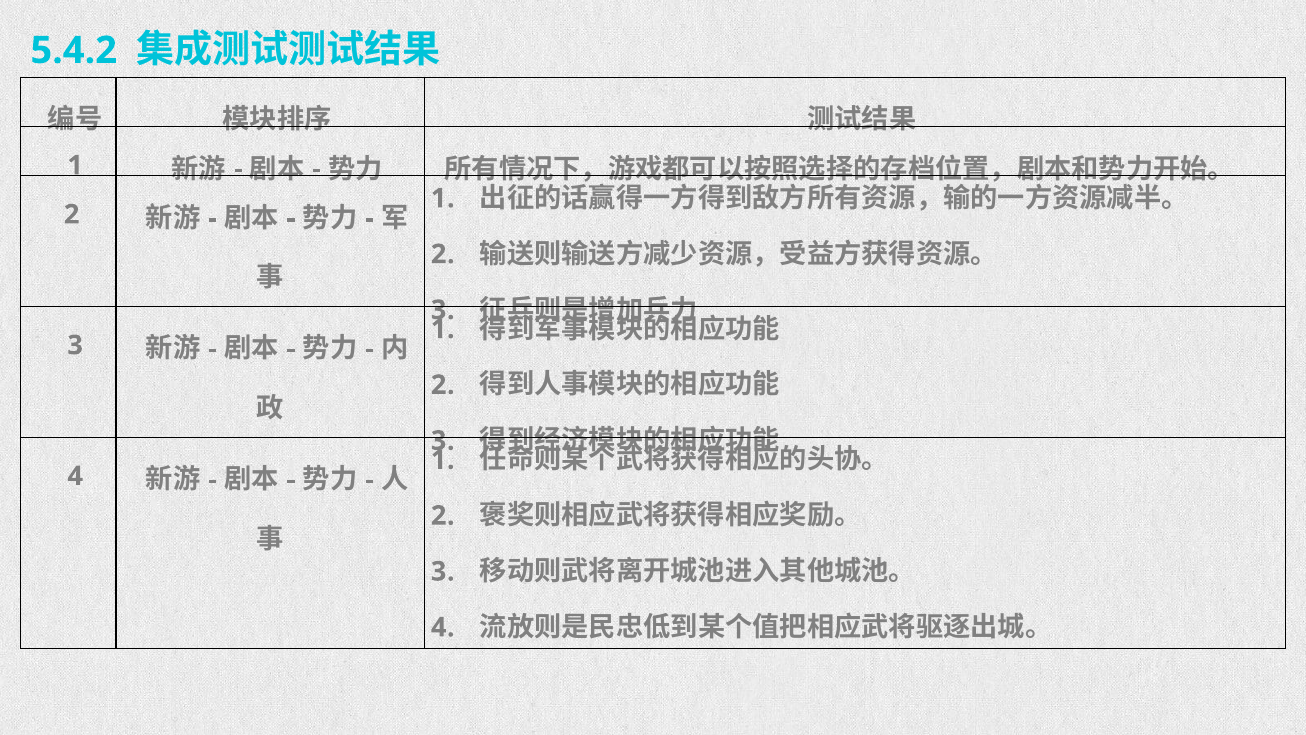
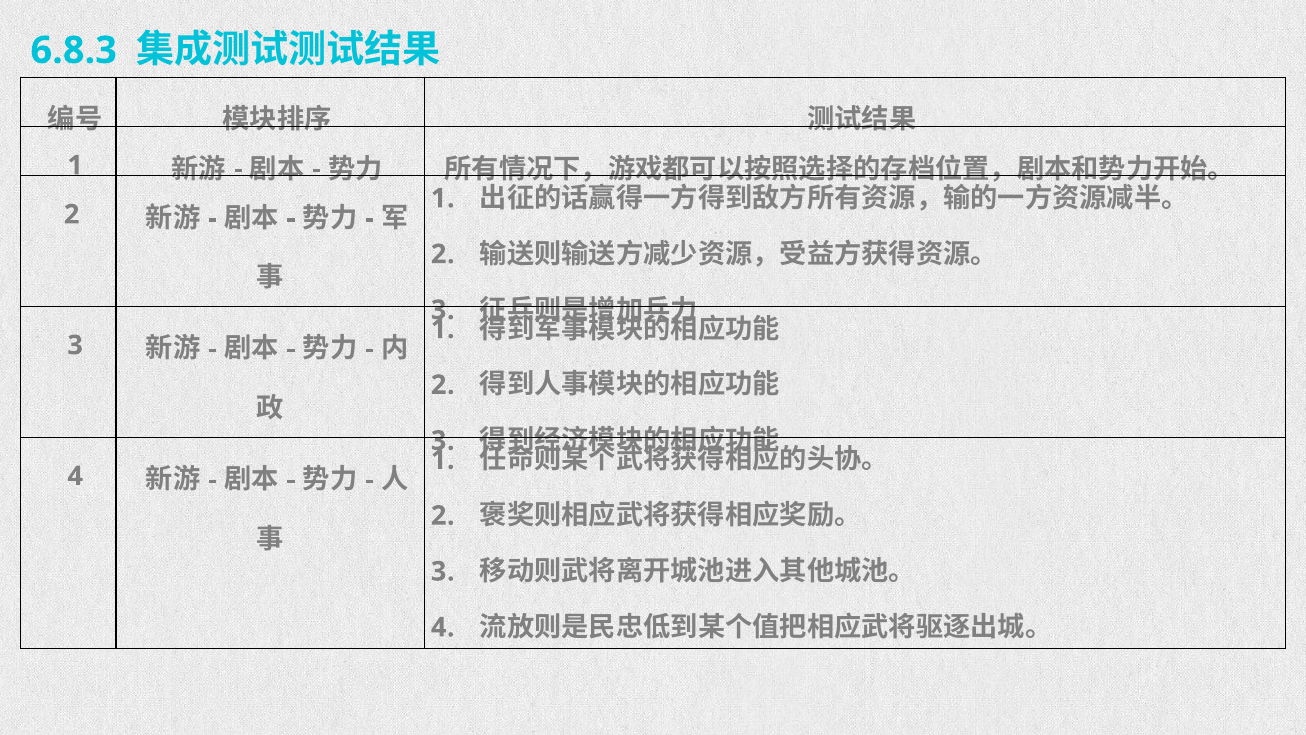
5.4.2: 5.4.2 -> 6.8.3
